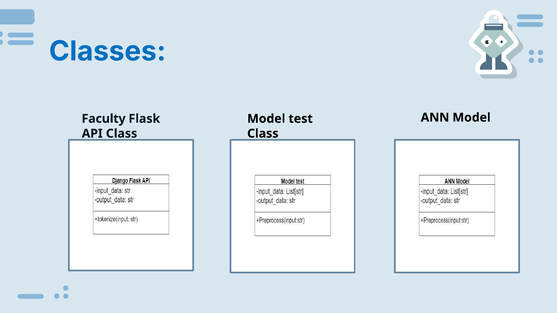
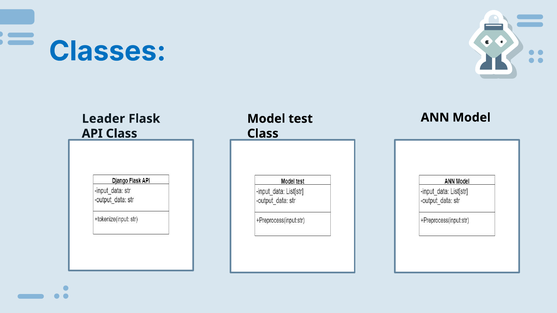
Faculty: Faculty -> Leader
